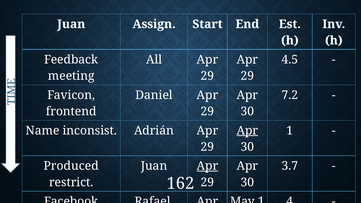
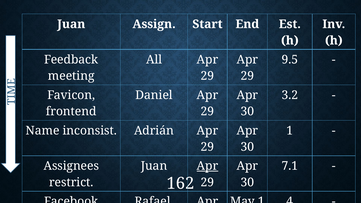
4.5: 4.5 -> 9.5
7.2: 7.2 -> 3.2
Apr at (247, 131) underline: present -> none
Produced: Produced -> Assignees
3.7: 3.7 -> 7.1
